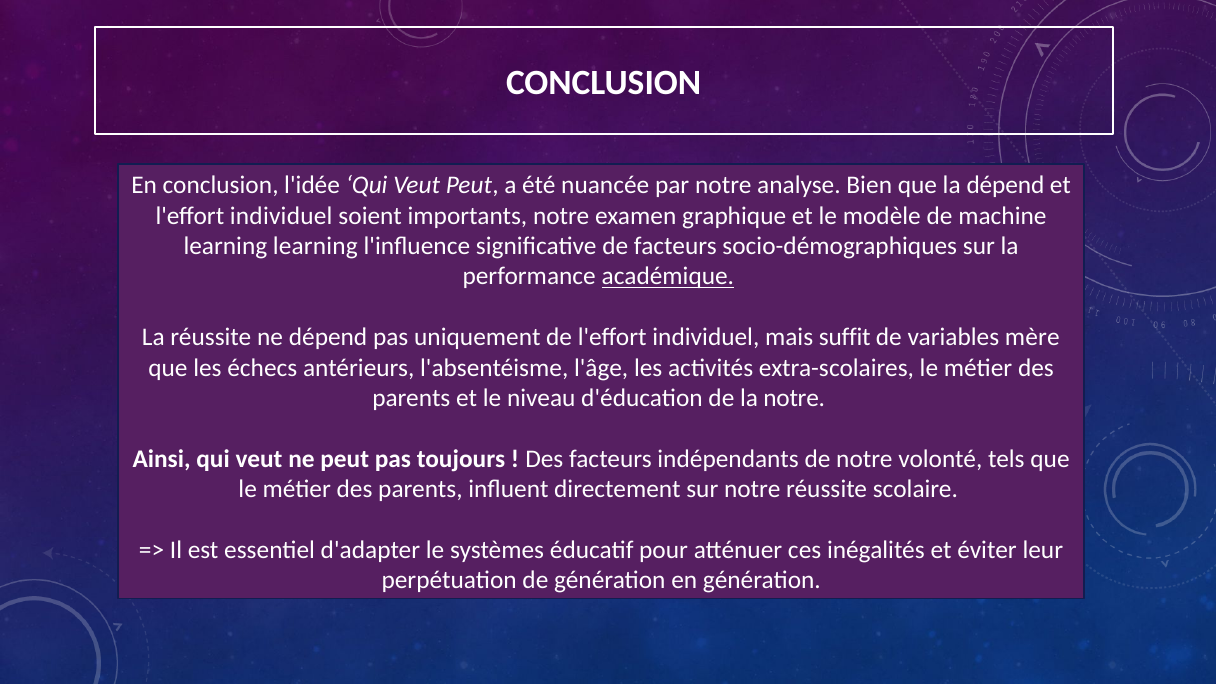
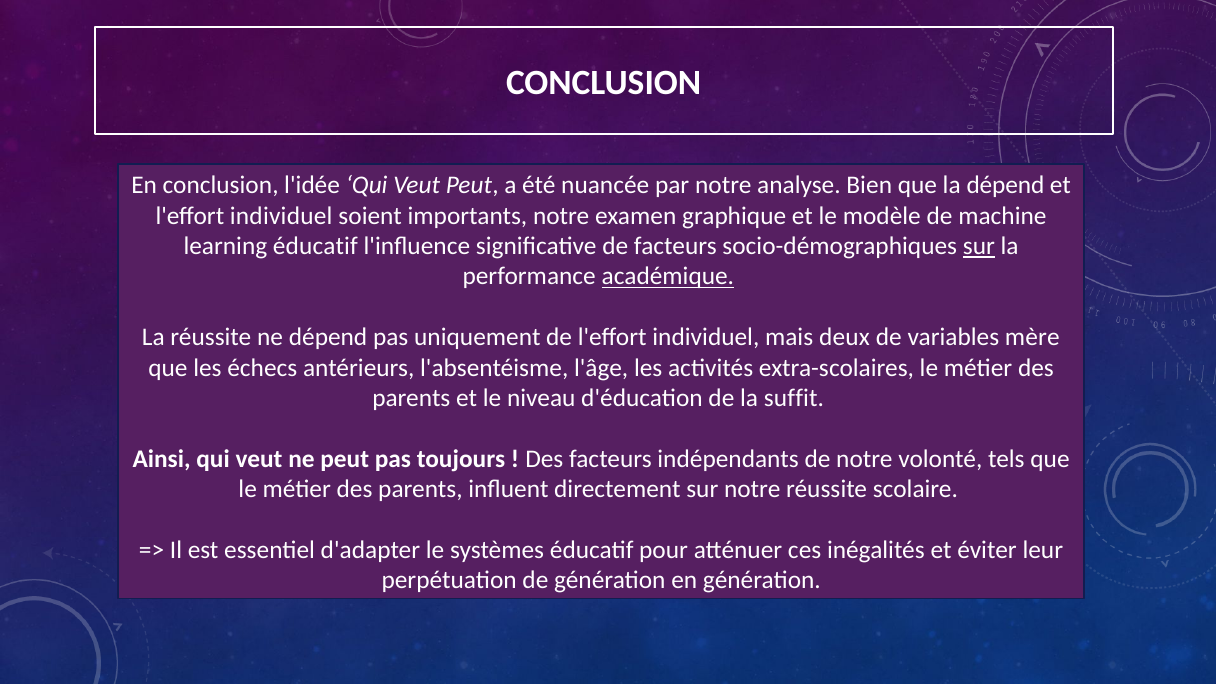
learning learning: learning -> éducatif
sur at (979, 246) underline: none -> present
suffit: suffit -> deux
la notre: notre -> suffit
